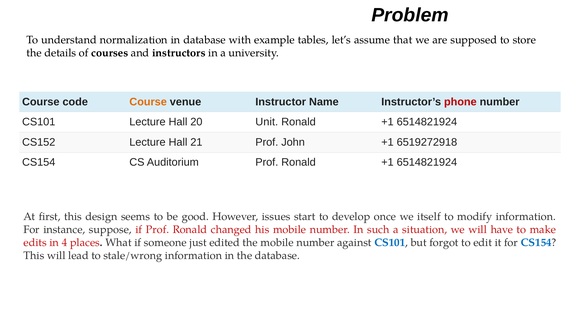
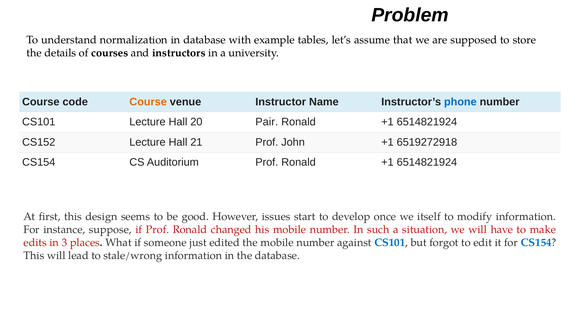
phone colour: red -> blue
Unit: Unit -> Pair
4: 4 -> 3
